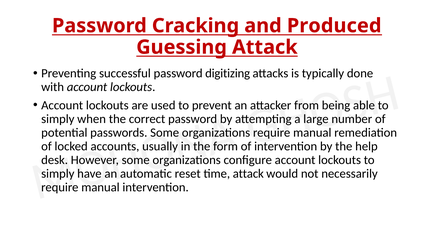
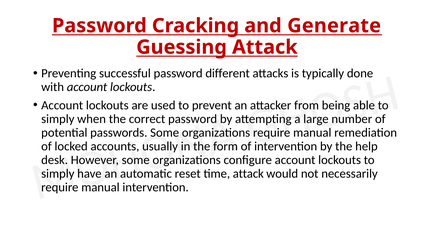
Produced: Produced -> Generate
digitizing: digitizing -> different
